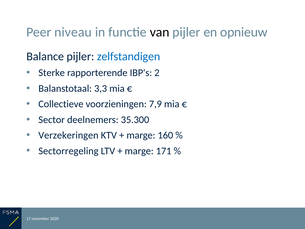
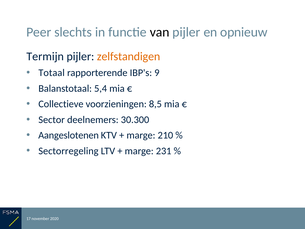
niveau: niveau -> slechts
Balance: Balance -> Termijn
zelfstandigen colour: blue -> orange
Sterke: Sterke -> Totaal
2: 2 -> 9
3,3: 3,3 -> 5,4
7,9: 7,9 -> 8,5
35.300: 35.300 -> 30.300
Verzekeringen: Verzekeringen -> Aangeslotenen
160: 160 -> 210
171: 171 -> 231
